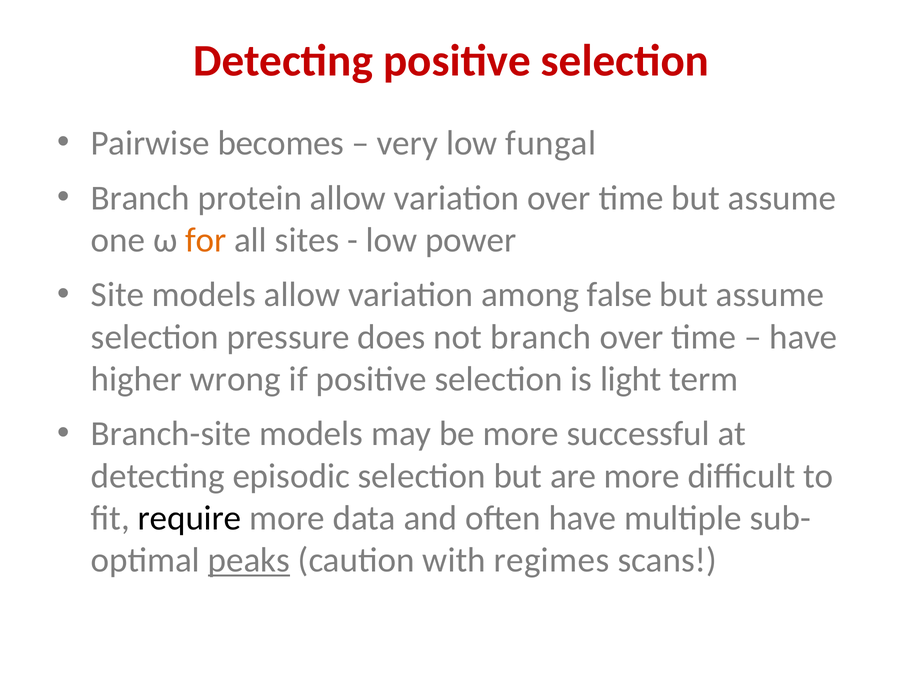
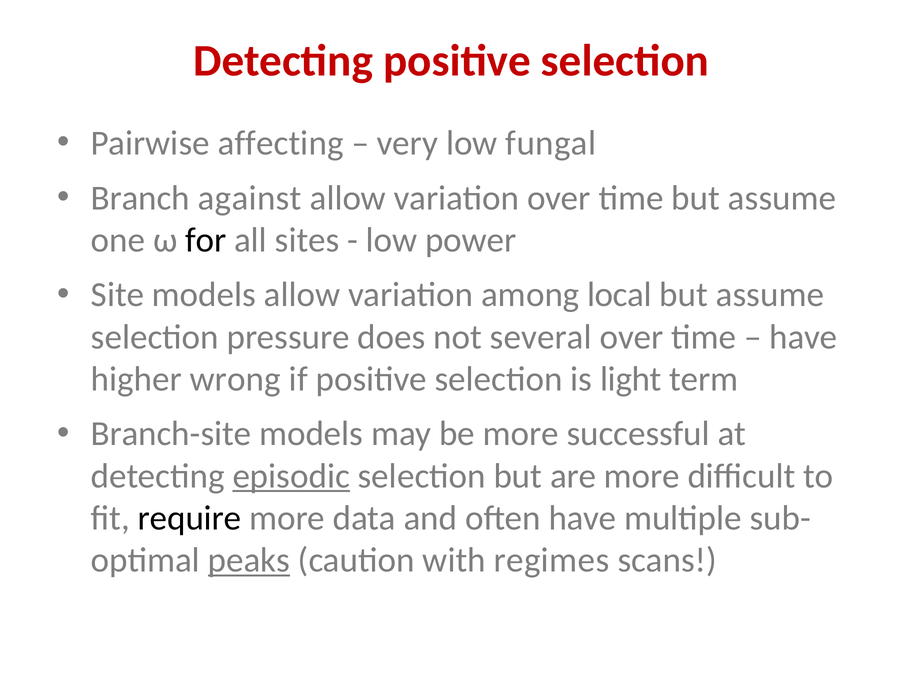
becomes: becomes -> affecting
protein: protein -> against
for colour: orange -> black
false: false -> local
not branch: branch -> several
episodic underline: none -> present
